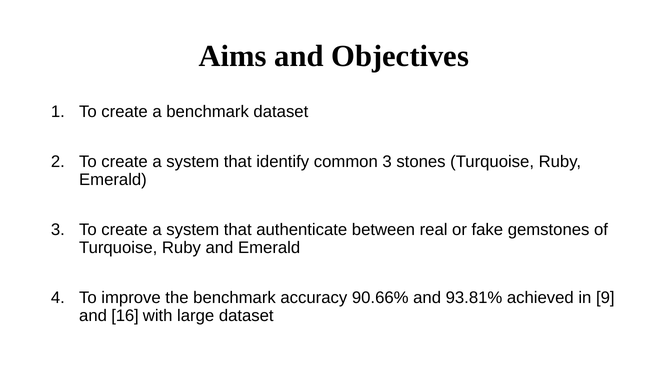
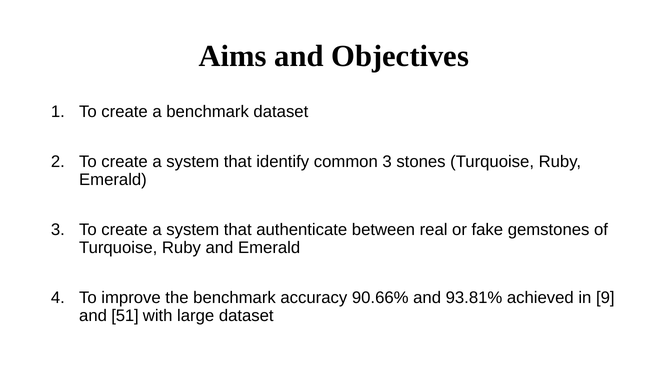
16: 16 -> 51
